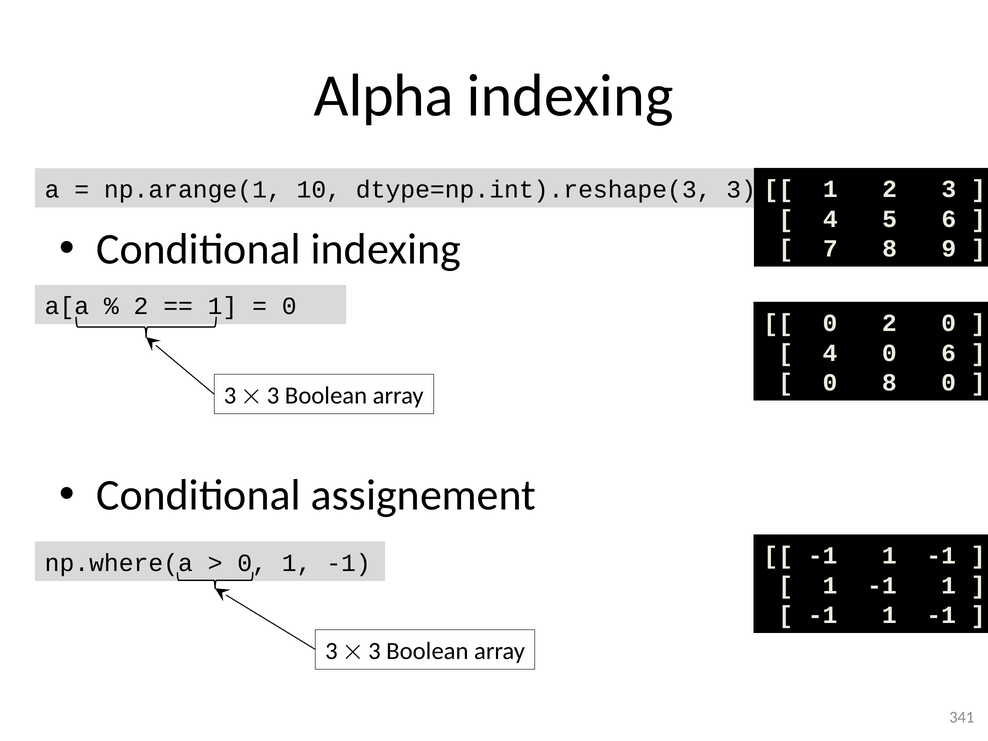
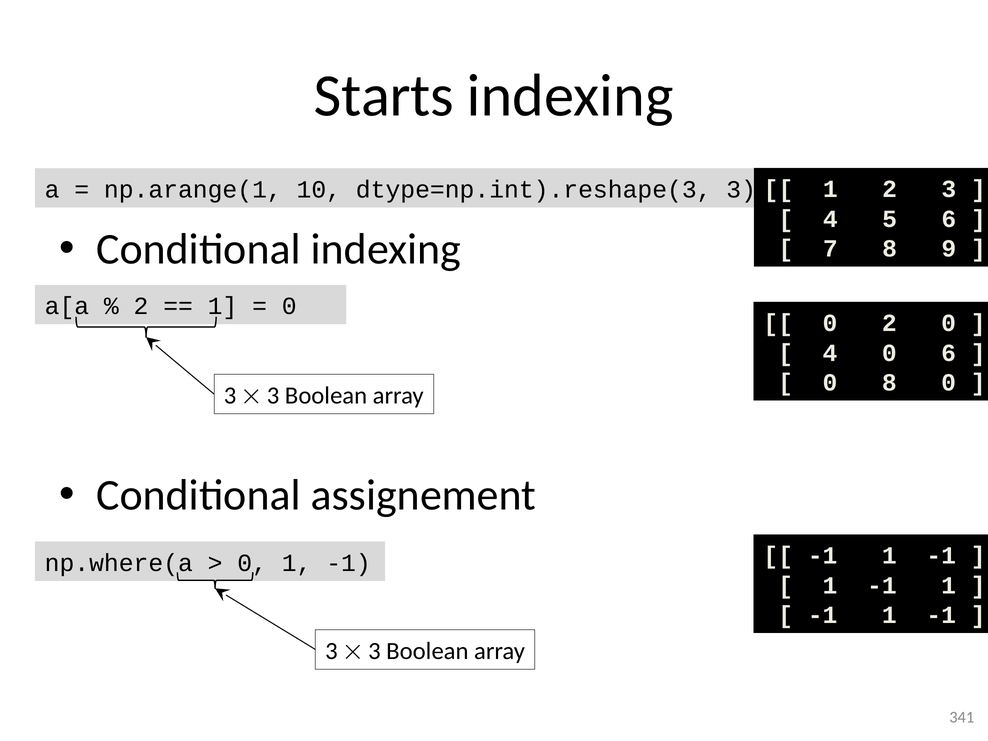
Alpha: Alpha -> Starts
